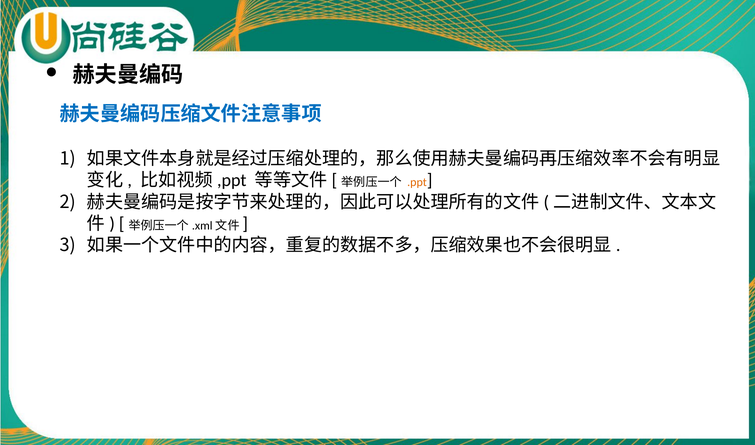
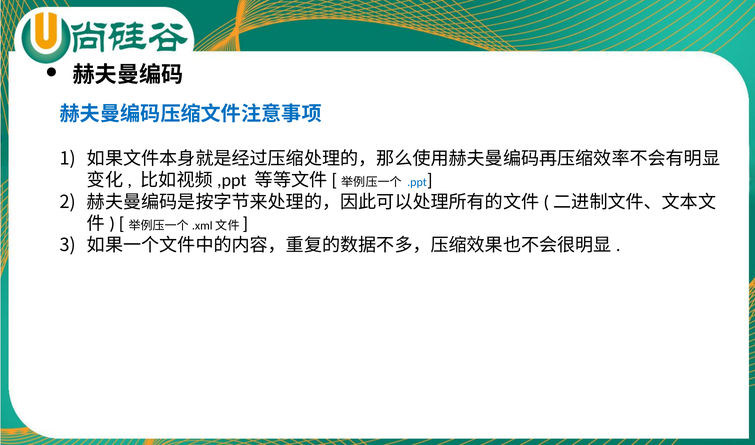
.ppt colour: orange -> blue
